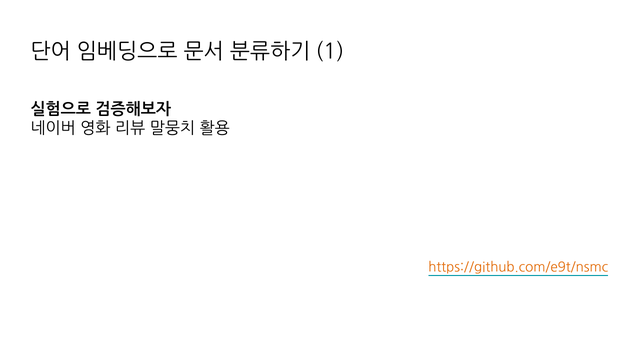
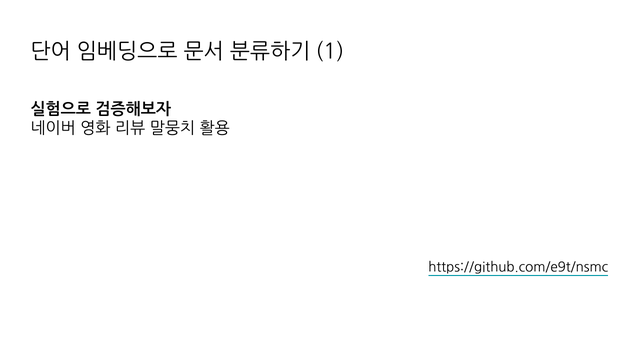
https://github.com/e9t/nsmc colour: orange -> black
